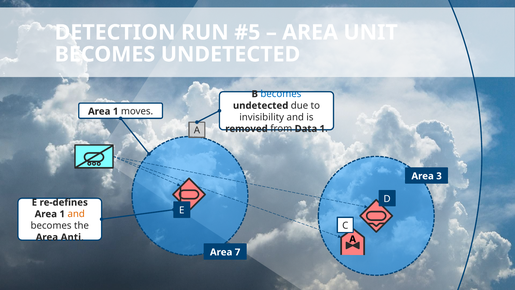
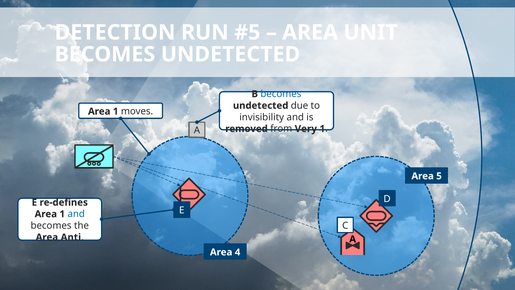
Data: Data -> Very
3: 3 -> 5
and at (76, 214) colour: orange -> blue
7: 7 -> 4
